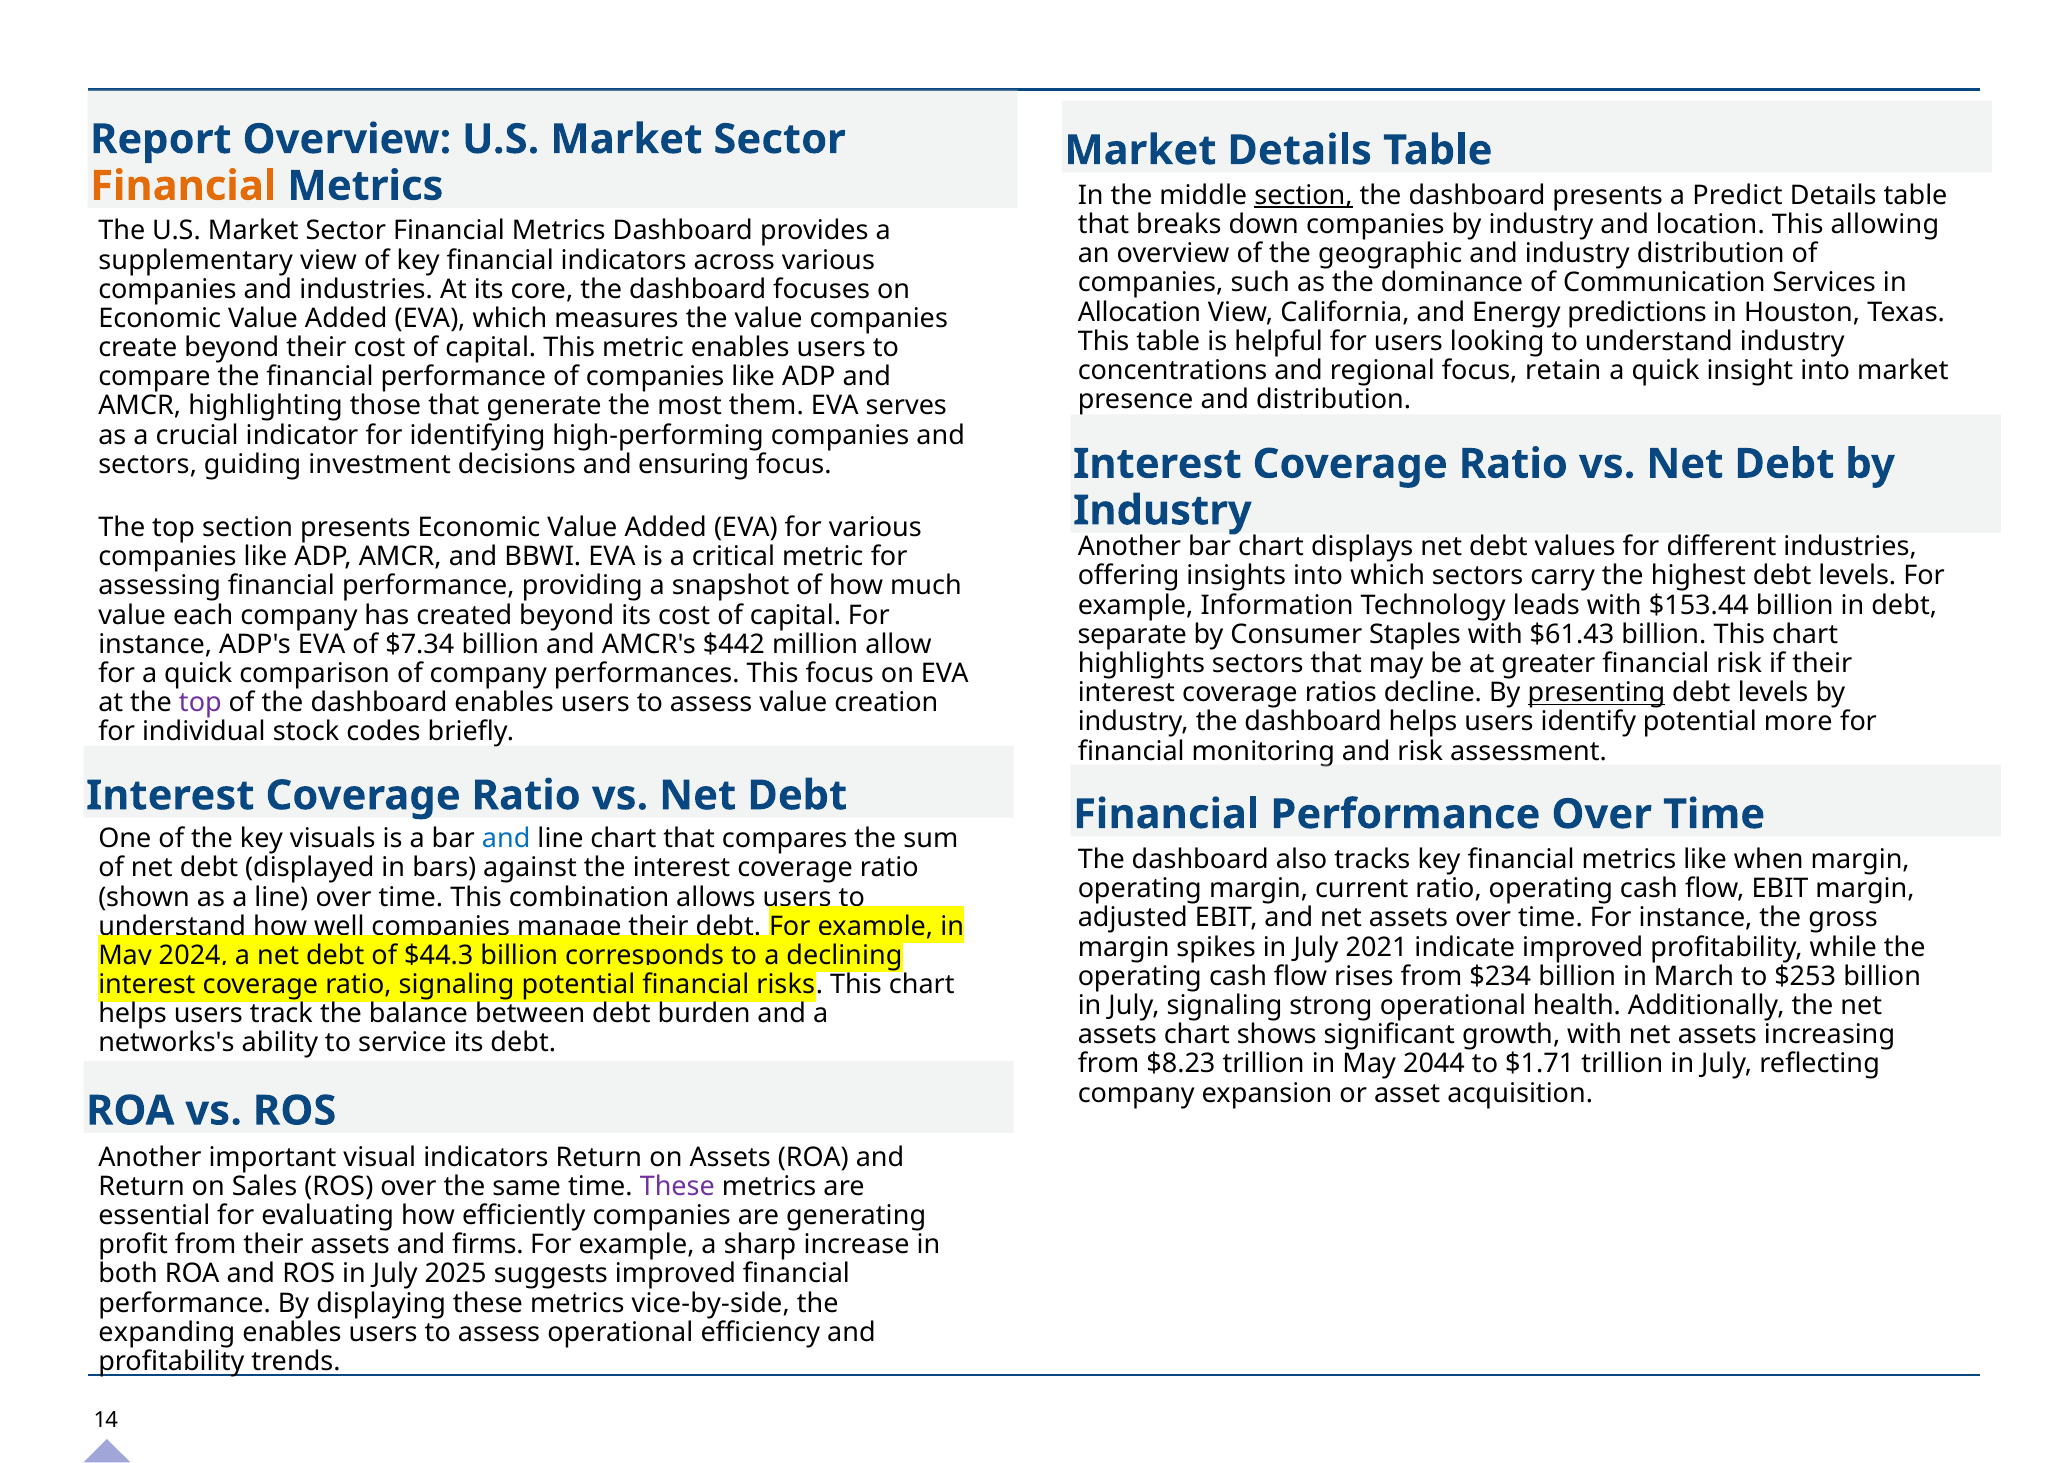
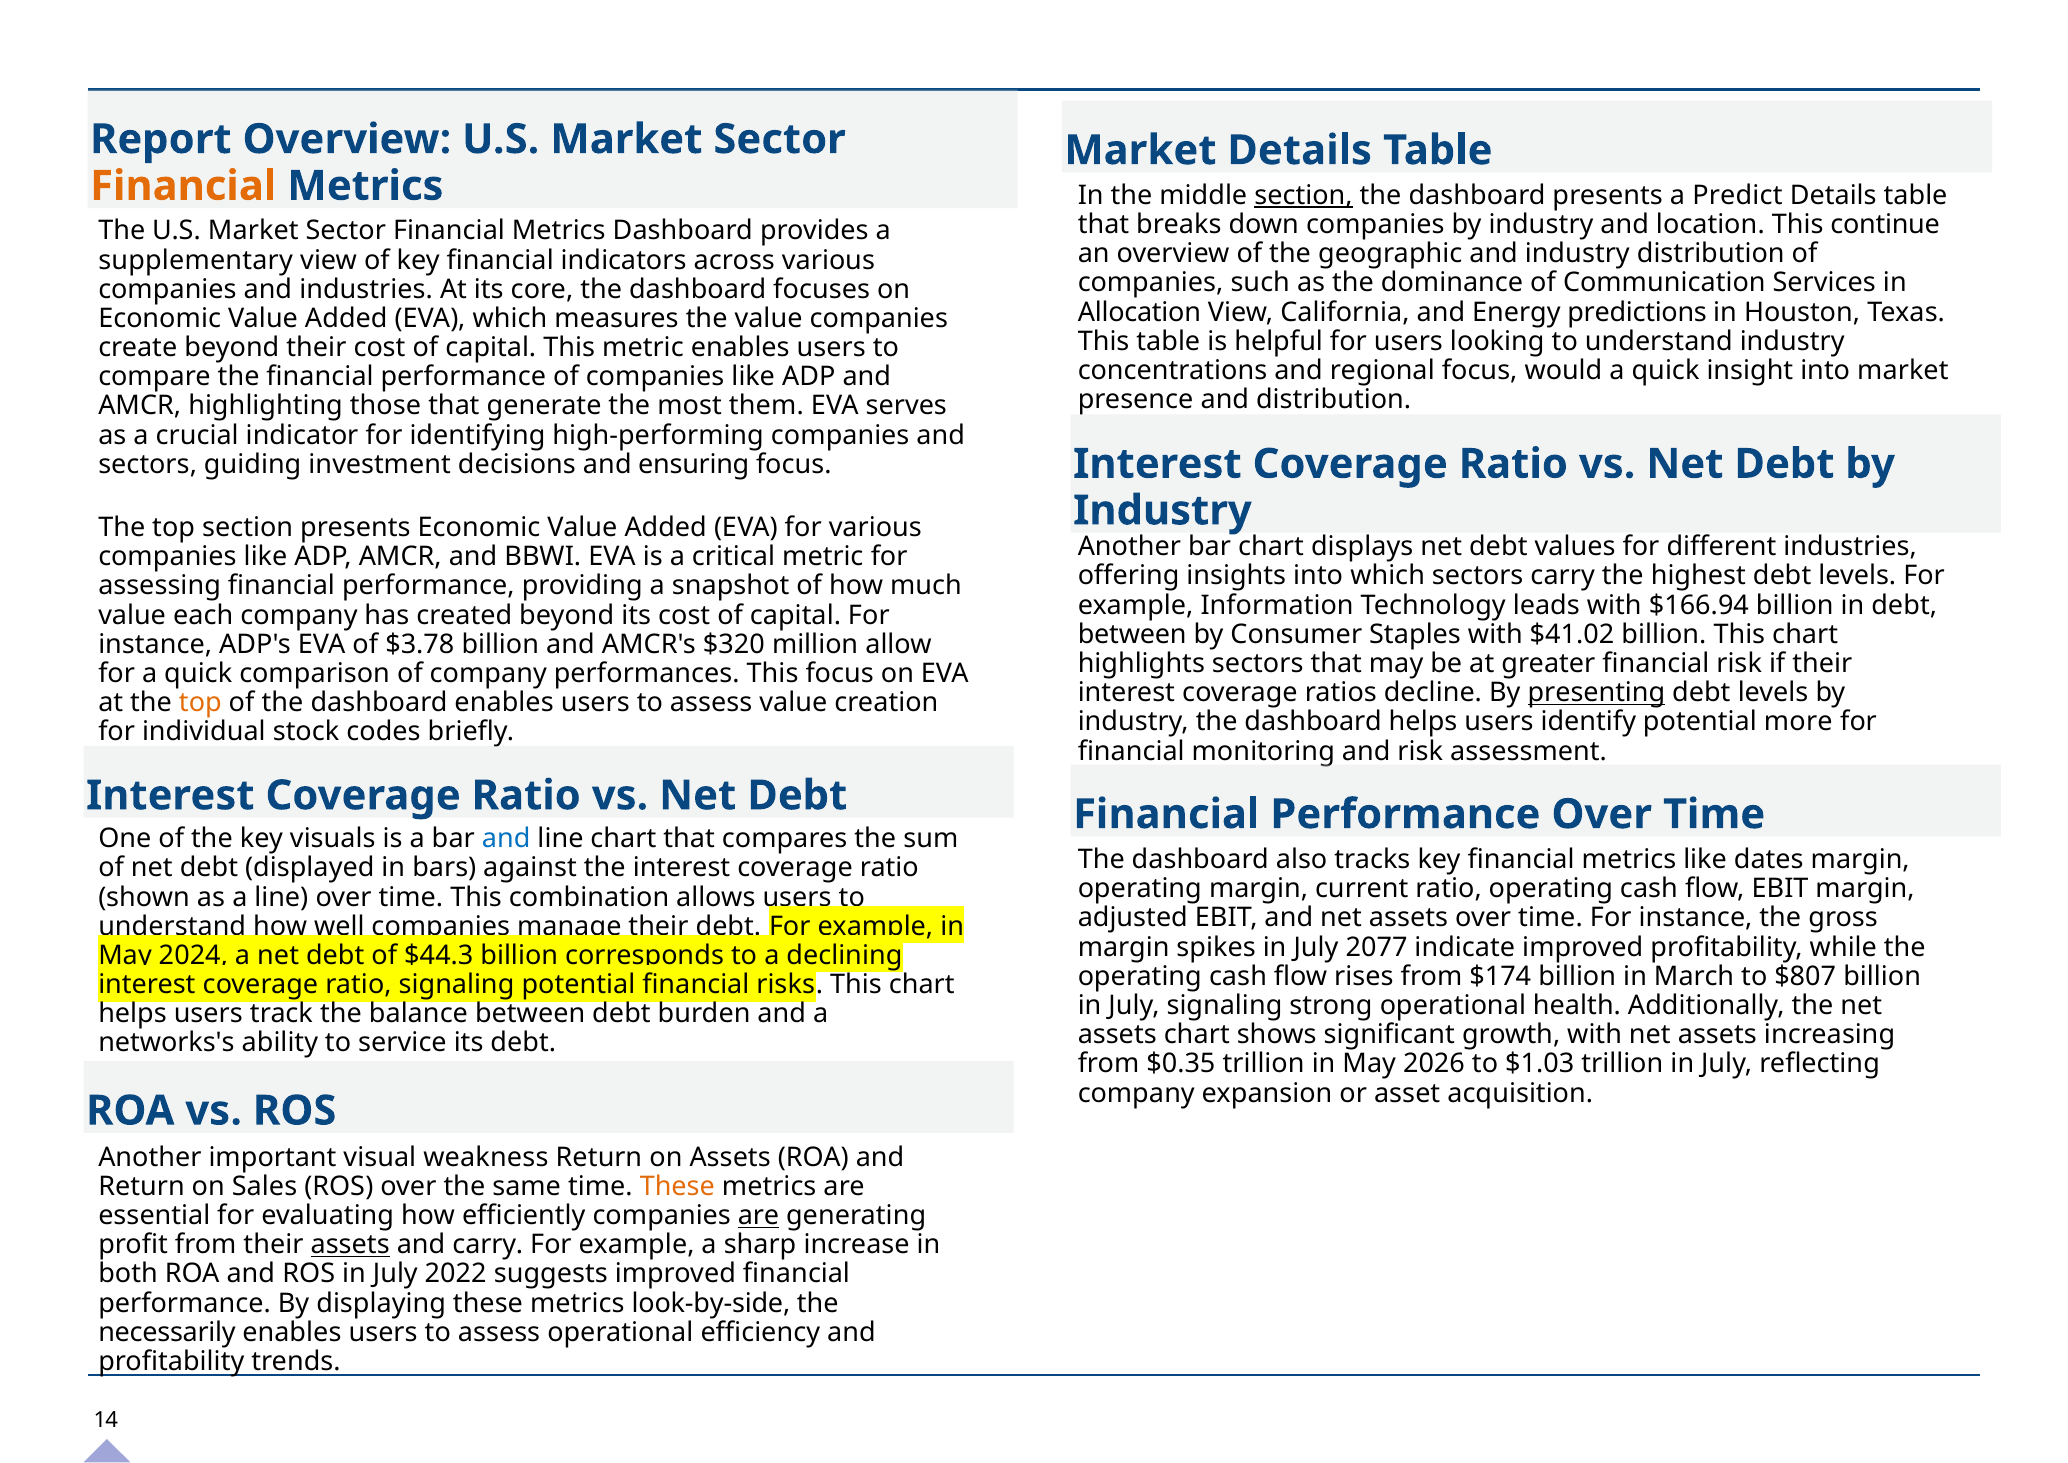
allowing: allowing -> continue
retain: retain -> would
$153.44: $153.44 -> $166.94
separate at (1132, 634): separate -> between
$61.43: $61.43 -> $41.02
$7.34: $7.34 -> $3.78
$442: $442 -> $320
top at (200, 703) colour: purple -> orange
when: when -> dates
2021: 2021 -> 2077
$234: $234 -> $174
$253: $253 -> $807
$8.23: $8.23 -> $0.35
2044: 2044 -> 2026
$1.71: $1.71 -> $1.03
visual indicators: indicators -> weakness
These at (677, 1186) colour: purple -> orange
are at (759, 1215) underline: none -> present
assets at (350, 1245) underline: none -> present
and firms: firms -> carry
2025: 2025 -> 2022
vice-by-side: vice-by-side -> look-by-side
expanding: expanding -> necessarily
